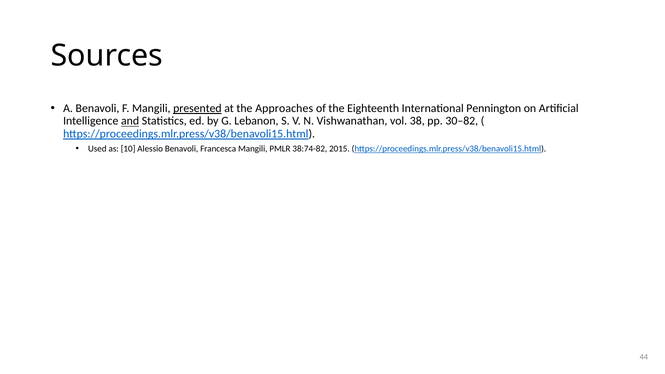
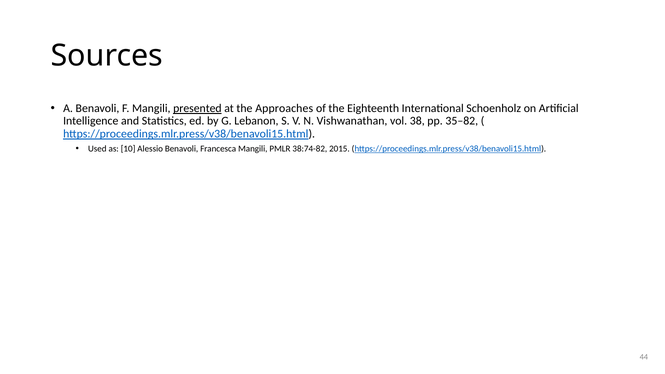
Pennington: Pennington -> Schoenholz
and underline: present -> none
30–82: 30–82 -> 35–82
